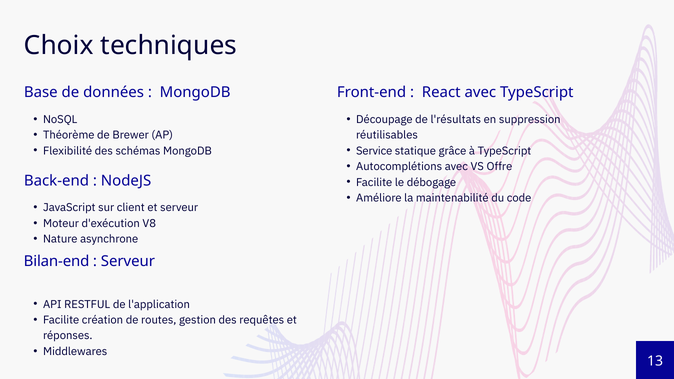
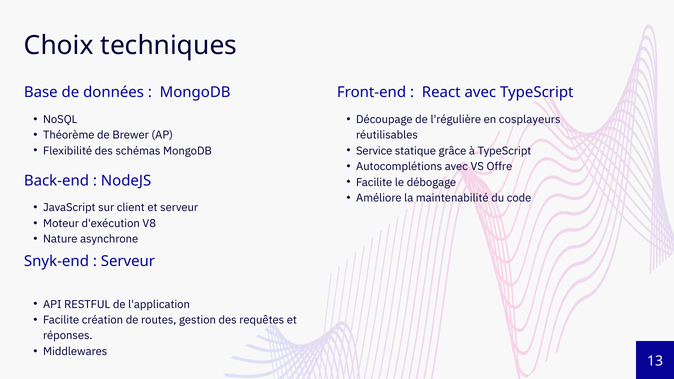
l'résultats: l'résultats -> l'régulière
suppression: suppression -> cosplayeurs
Bilan-end: Bilan-end -> Snyk-end
